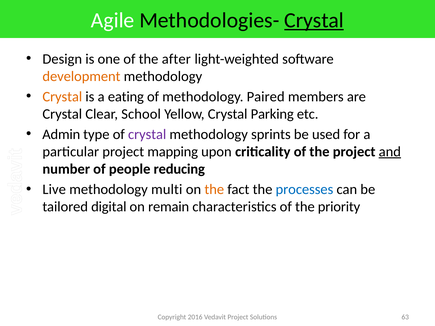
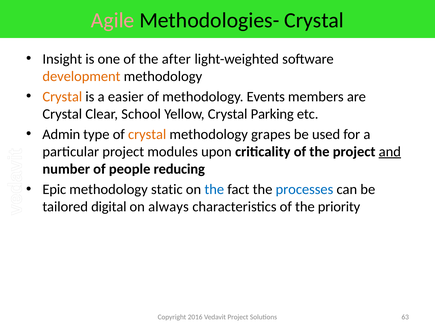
Agile colour: white -> pink
Crystal at (314, 20) underline: present -> none
Design: Design -> Insight
eating: eating -> easier
Paired: Paired -> Events
crystal at (147, 134) colour: purple -> orange
sprints: sprints -> grapes
mapping: mapping -> modules
Live: Live -> Epic
multi: multi -> static
the at (214, 190) colour: orange -> blue
remain: remain -> always
